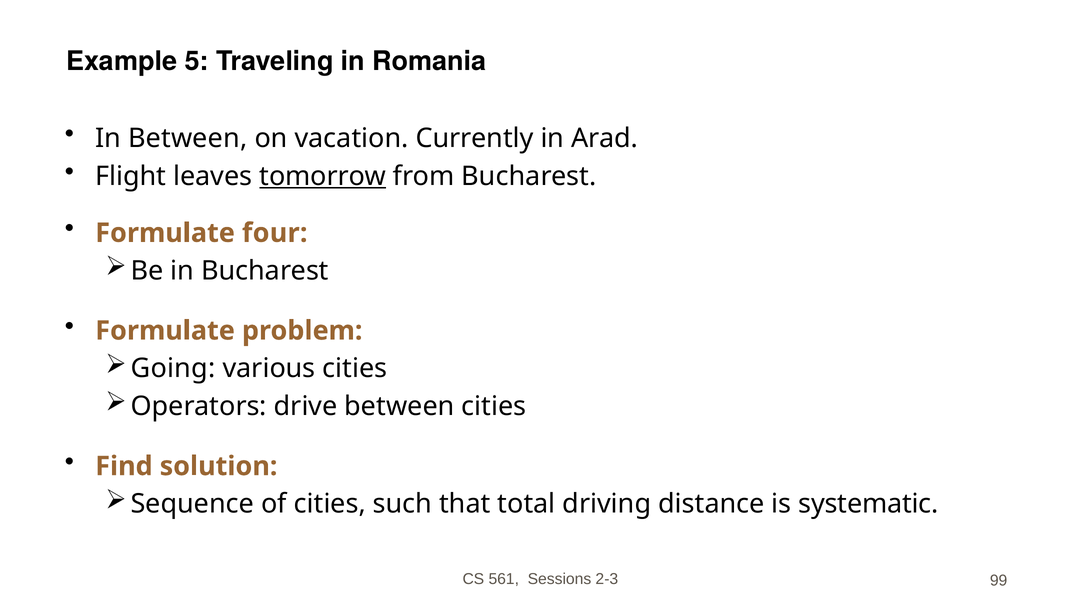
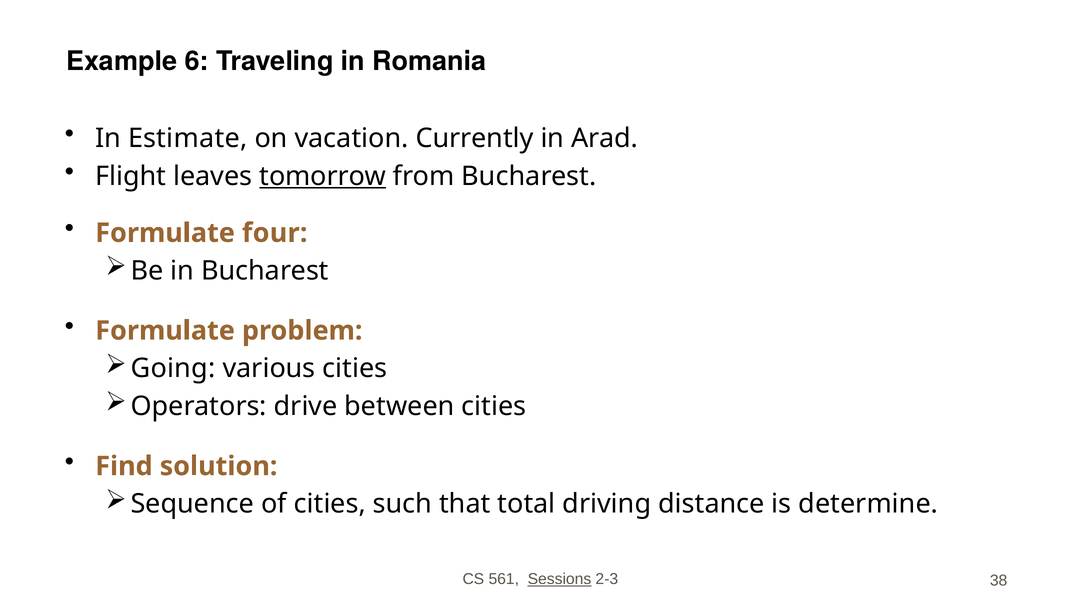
5: 5 -> 6
In Between: Between -> Estimate
systematic: systematic -> determine
Sessions underline: none -> present
99: 99 -> 38
